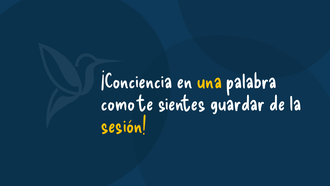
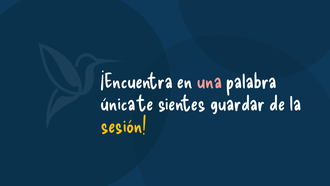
¡Conciencia: ¡Conciencia -> ¡Encuentra
una colour: yellow -> pink
como: como -> única
